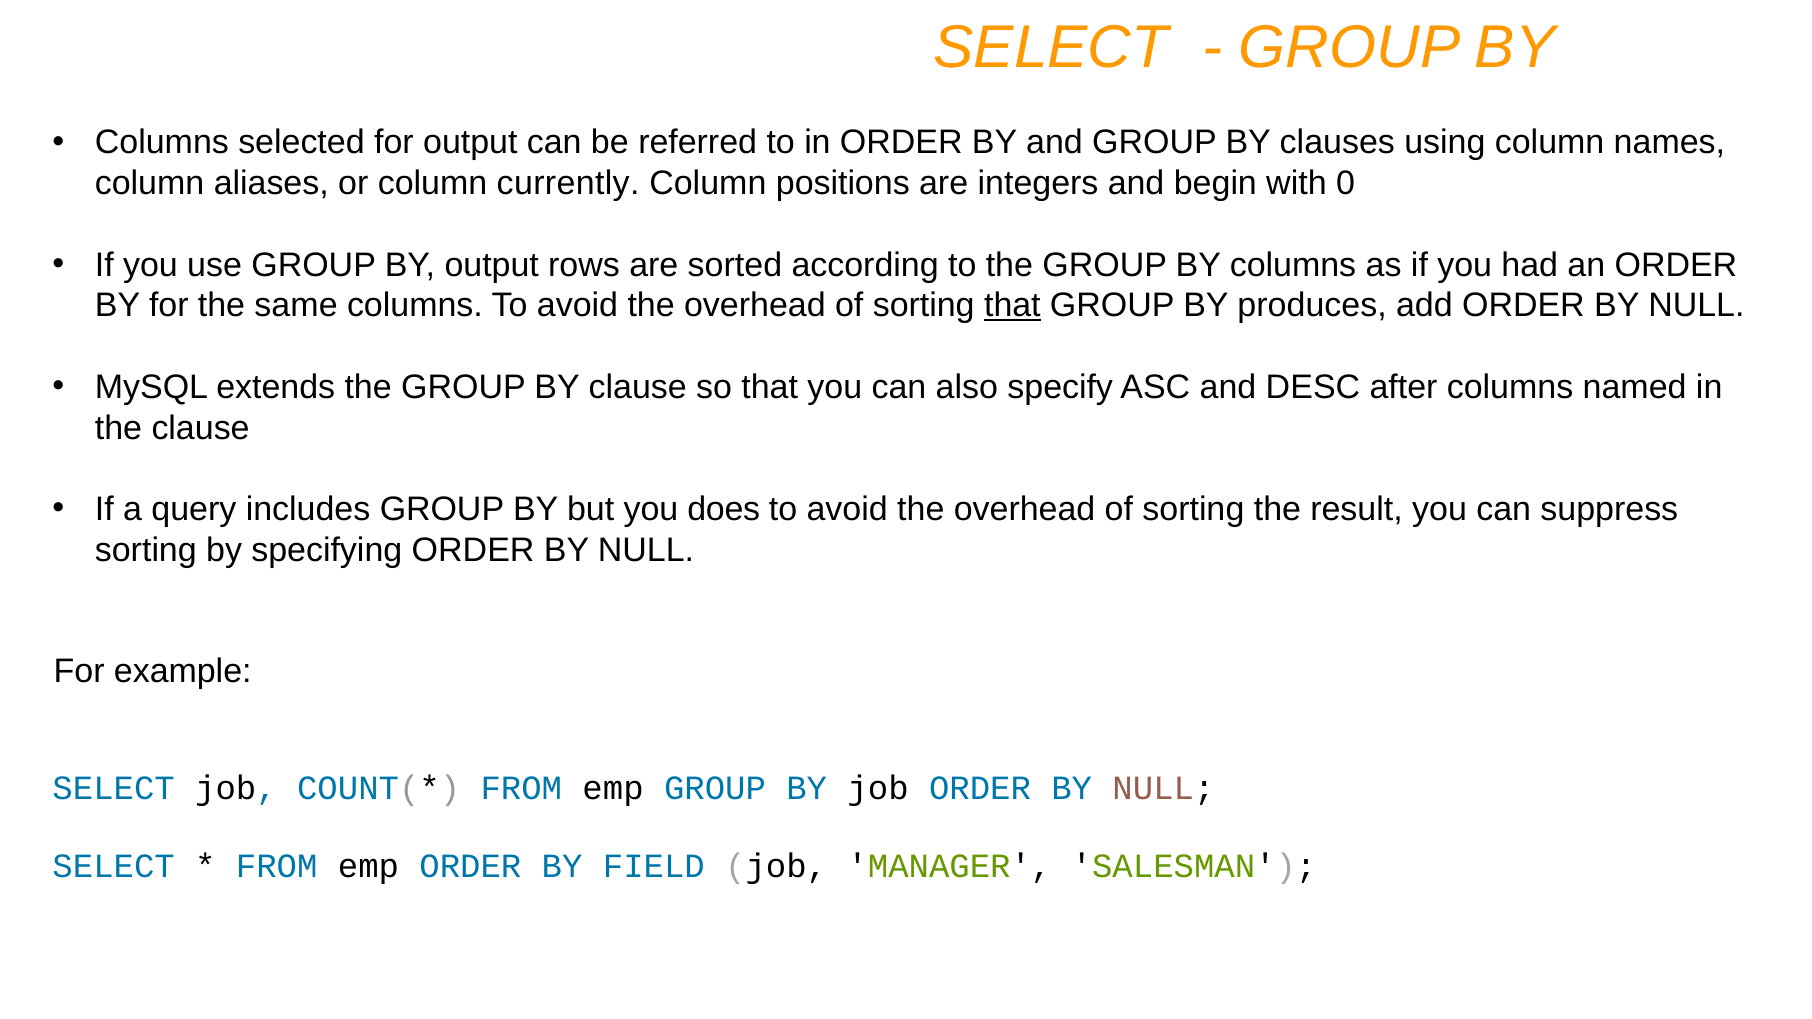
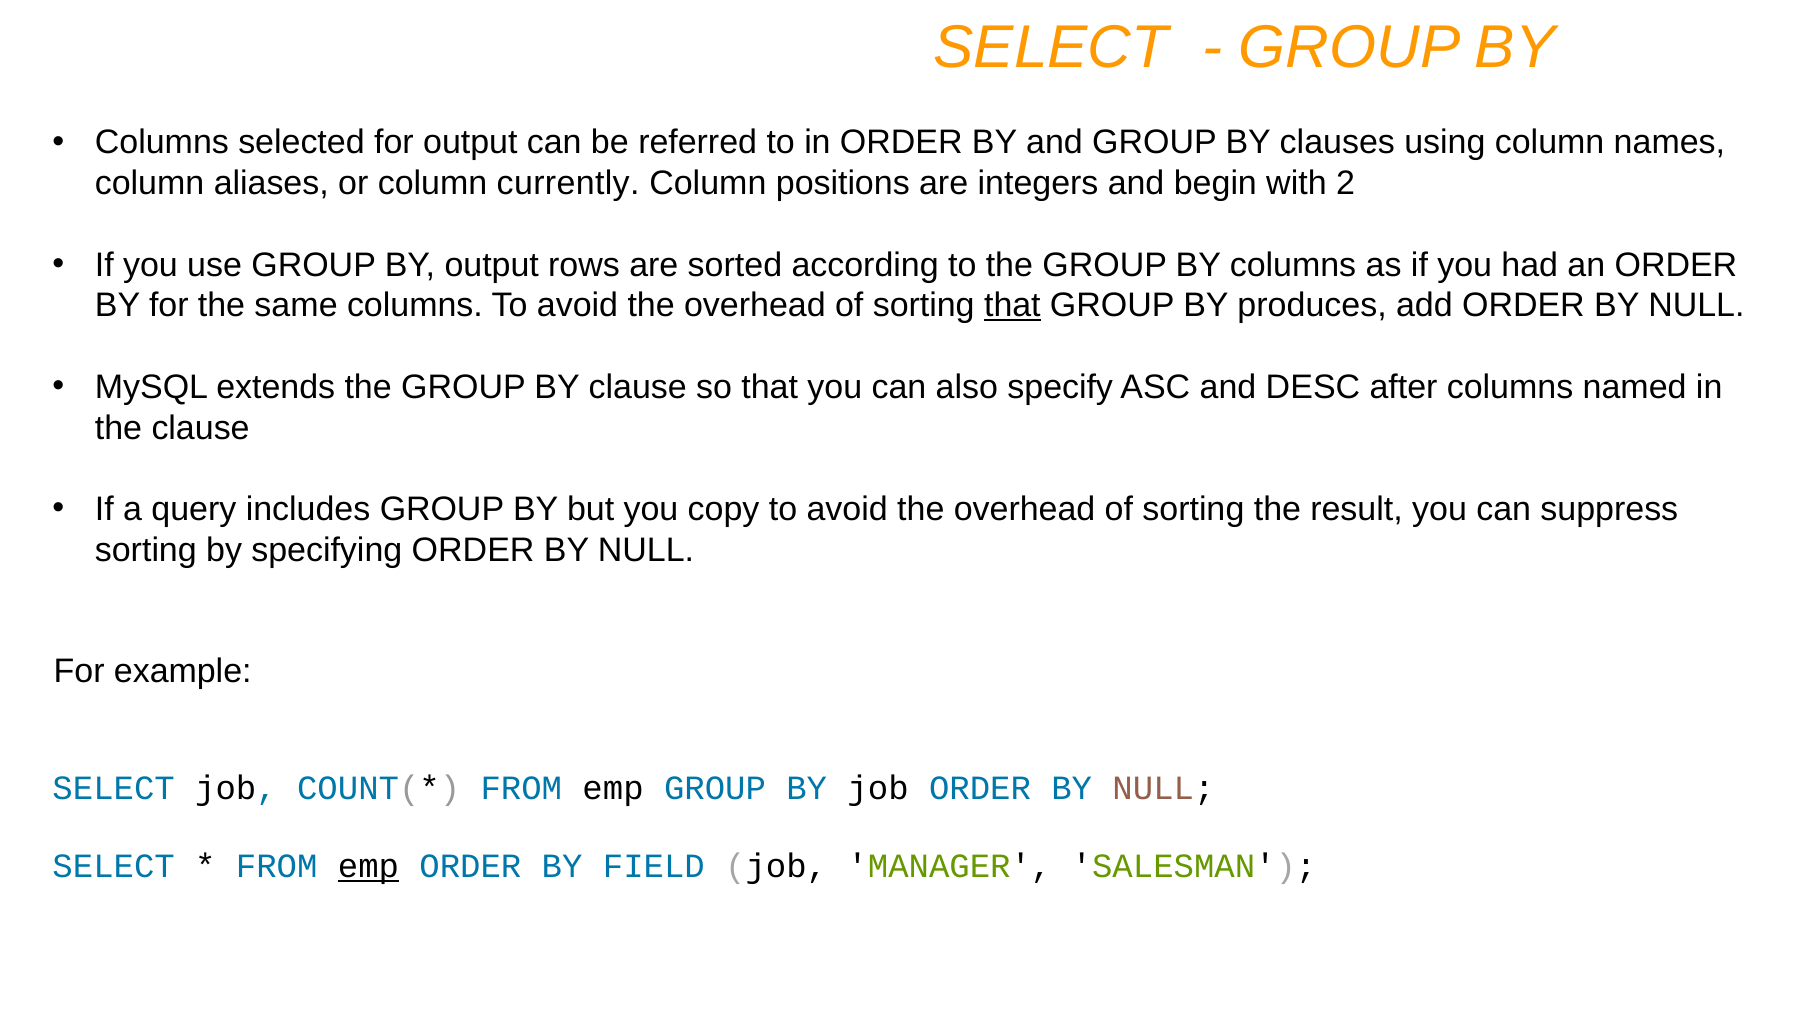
0: 0 -> 2
does: does -> copy
emp at (368, 866) underline: none -> present
